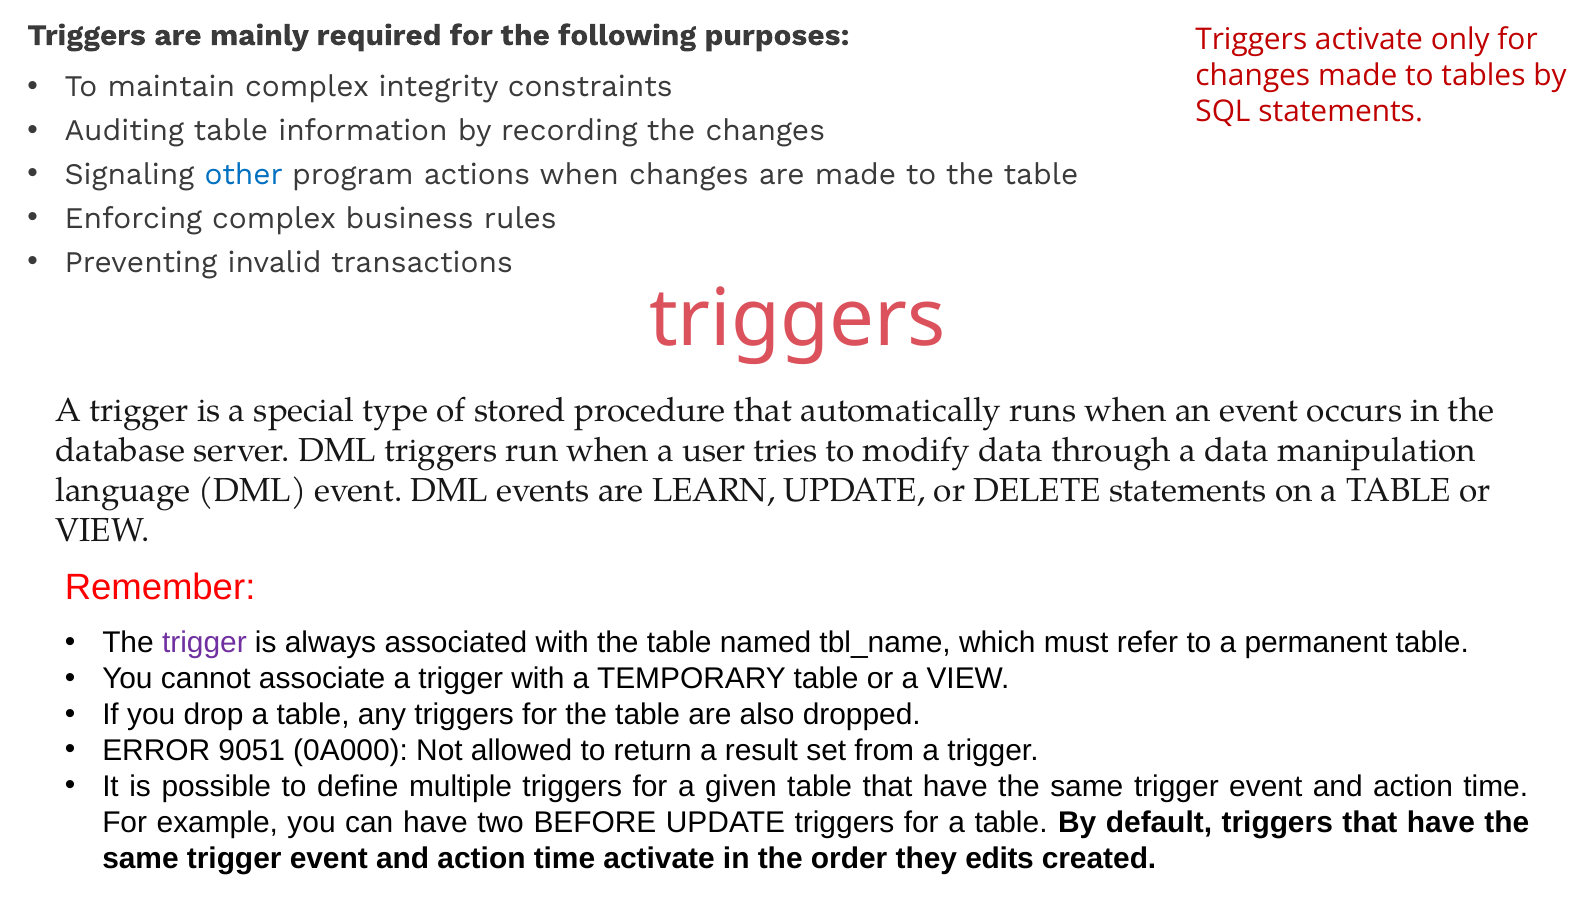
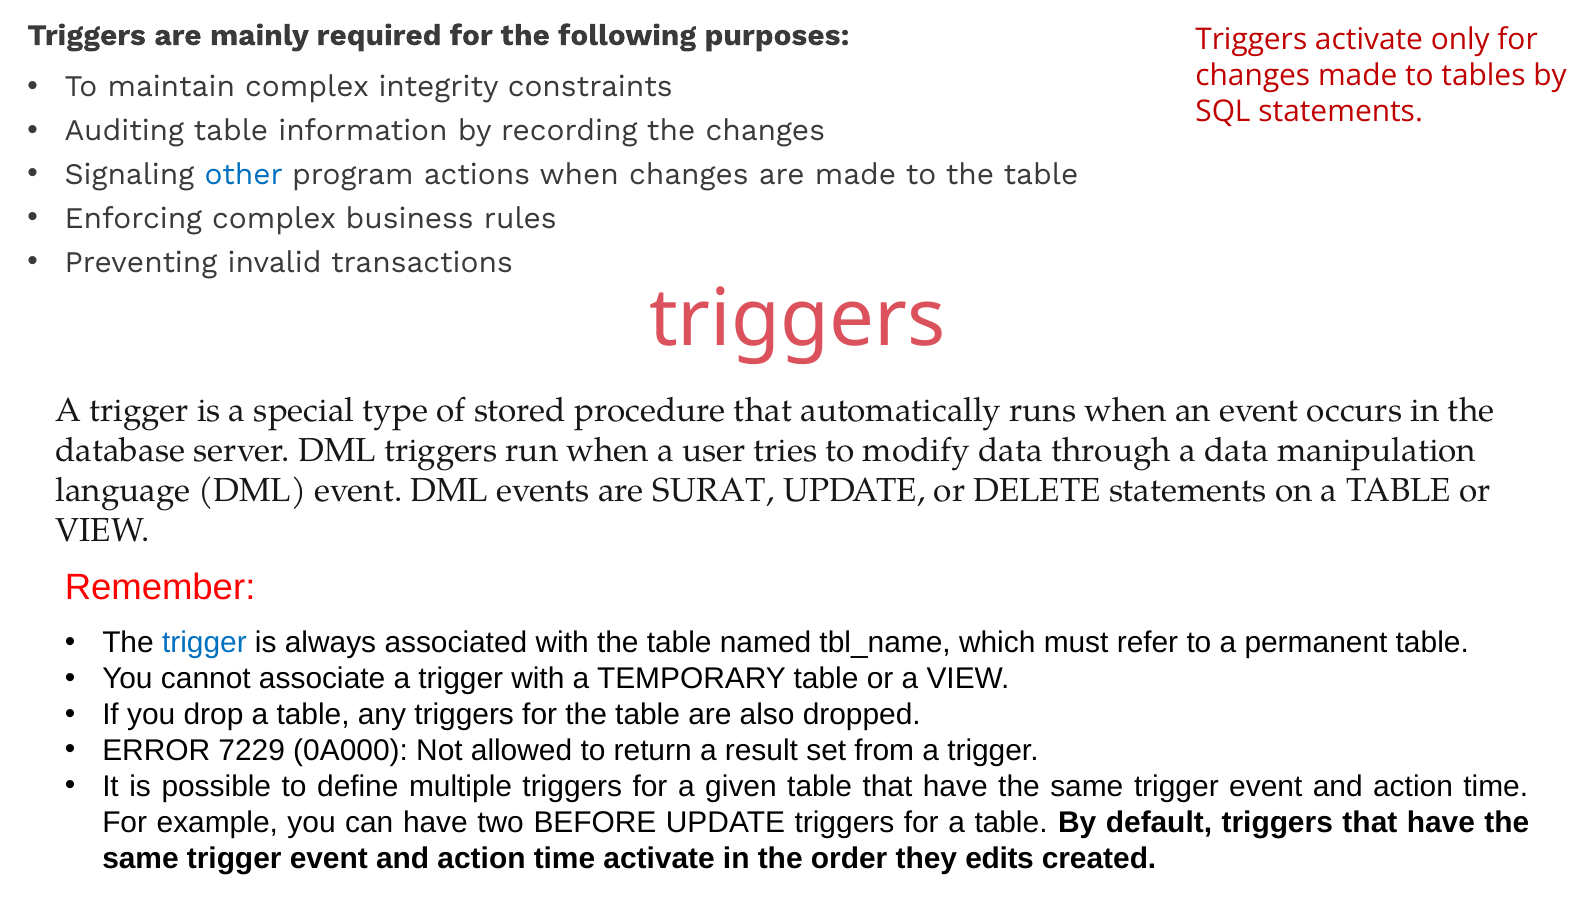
LEARN: LEARN -> SURAT
trigger at (204, 643) colour: purple -> blue
9051: 9051 -> 7229
